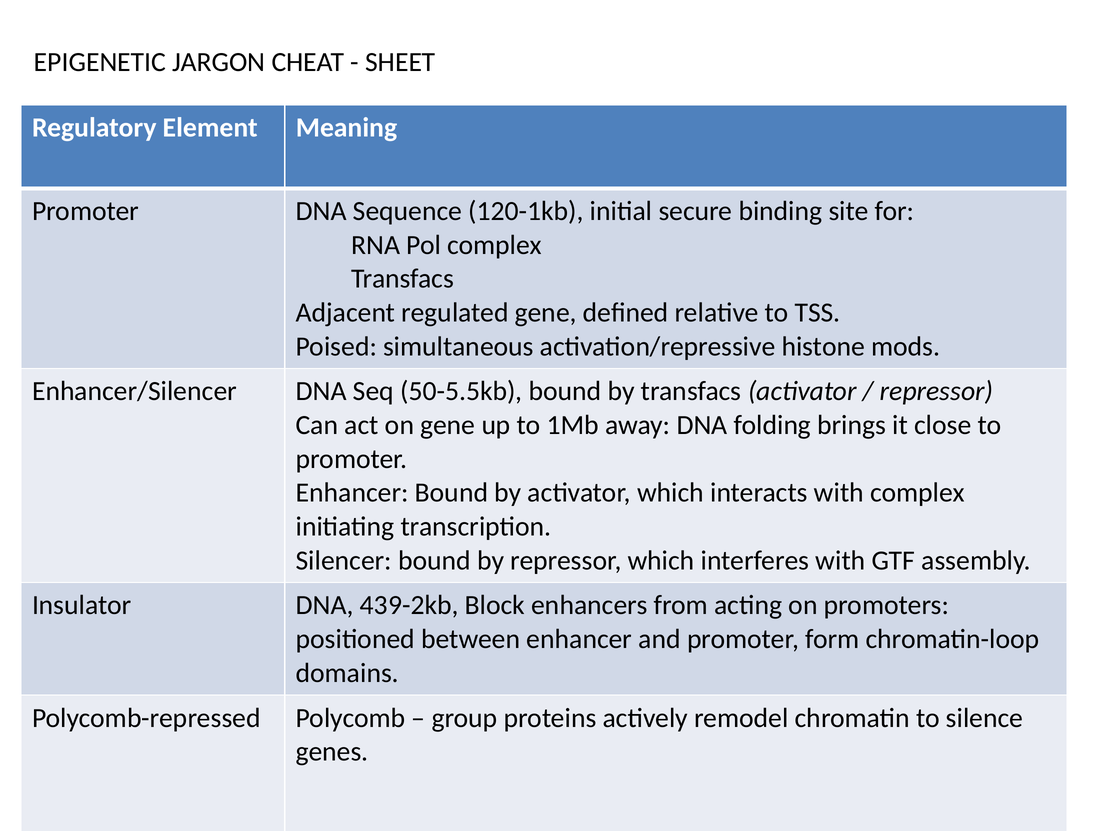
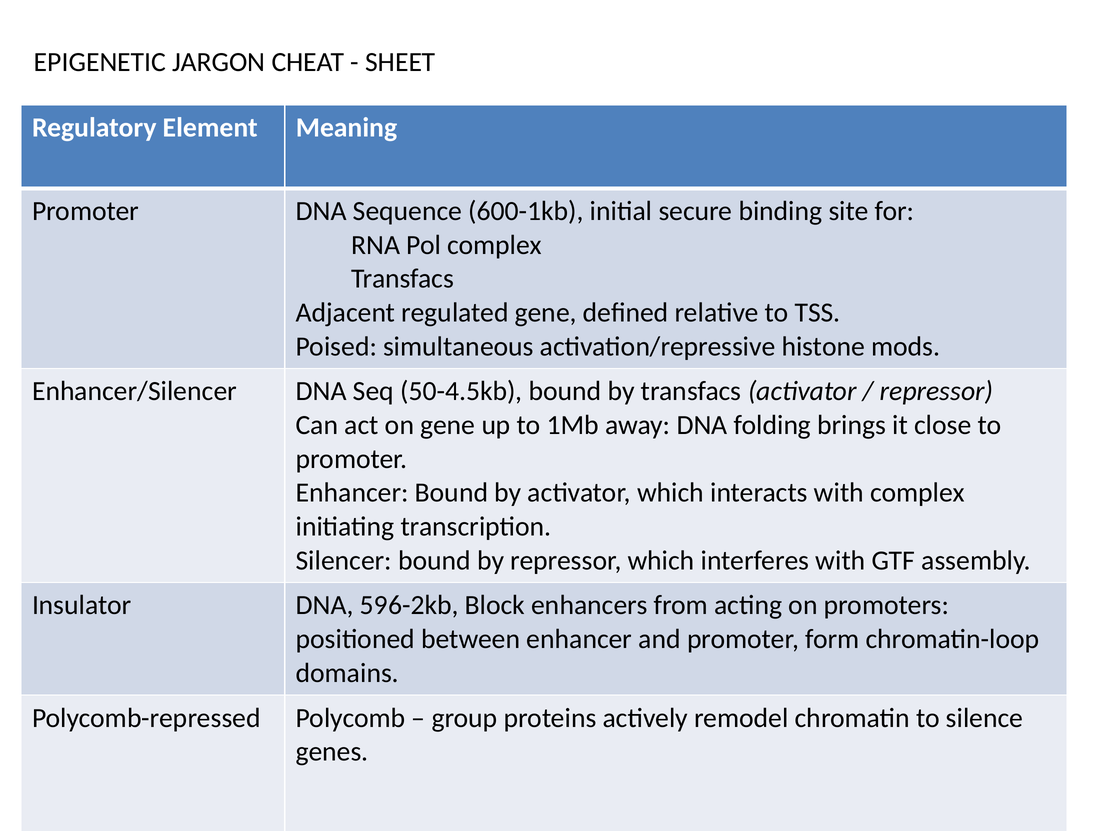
120-1kb: 120-1kb -> 600-1kb
50-5.5kb: 50-5.5kb -> 50-4.5kb
439-2kb: 439-2kb -> 596-2kb
